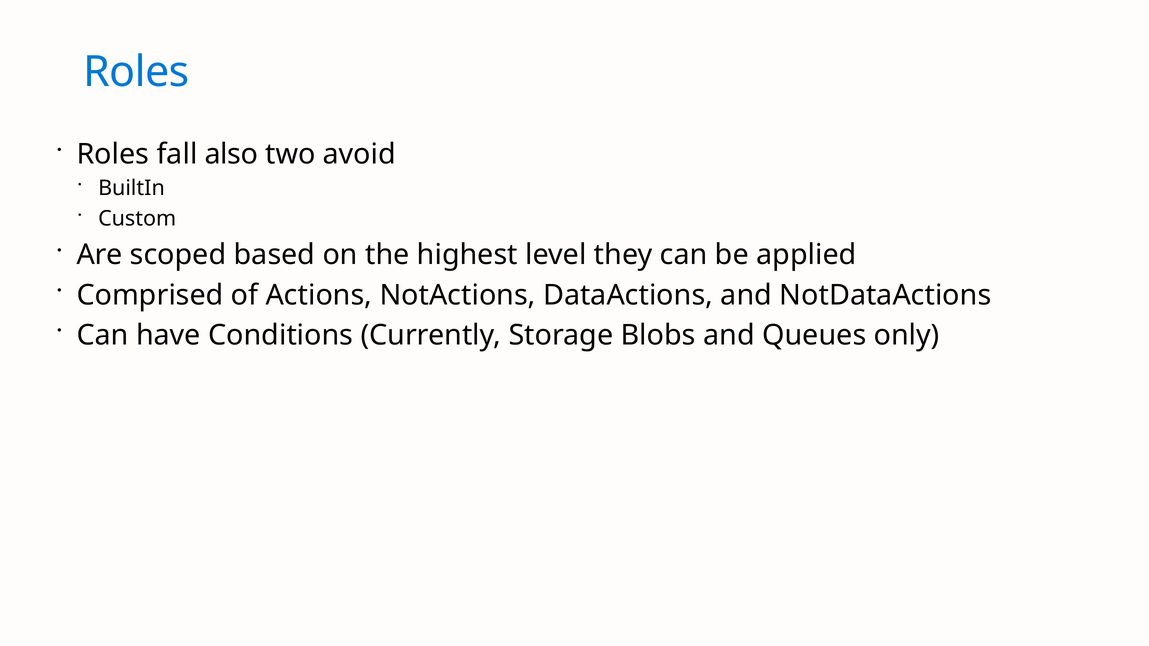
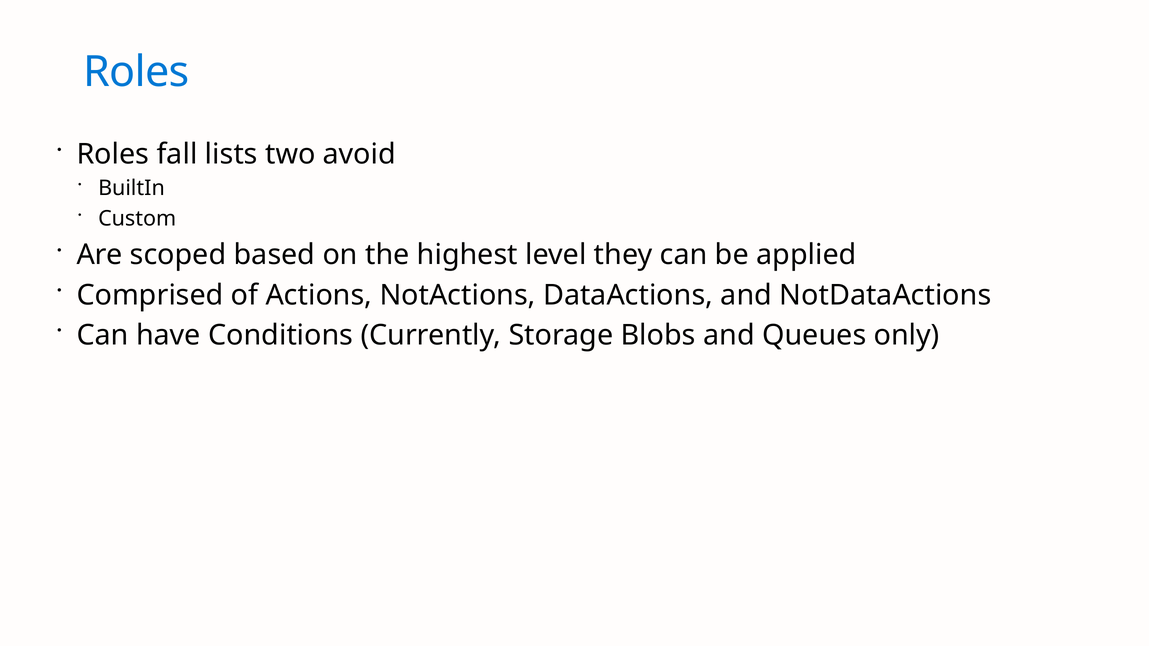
also: also -> lists
